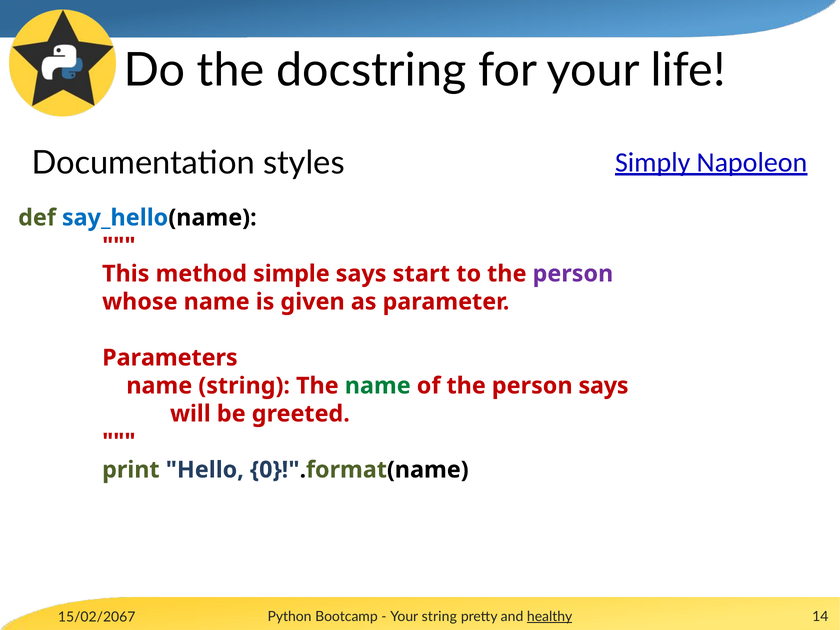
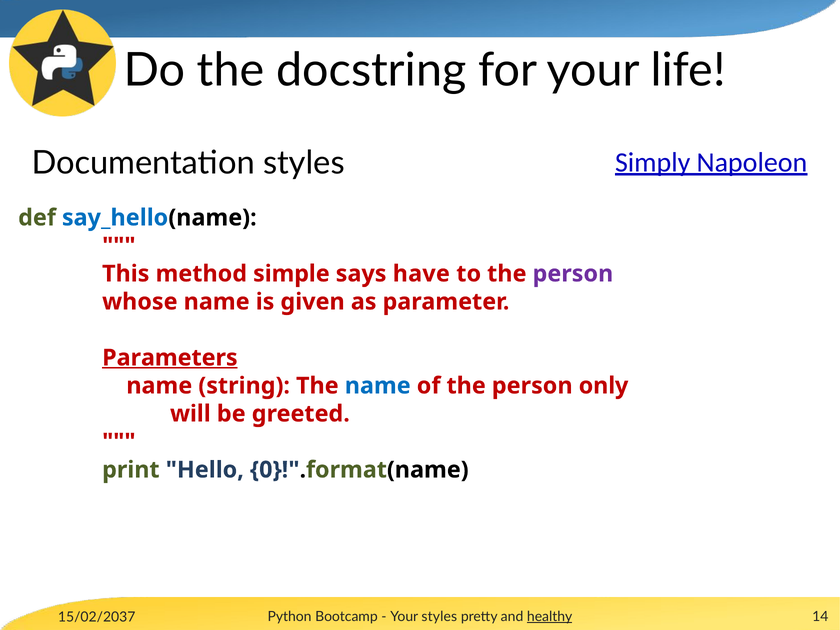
start: start -> have
Parameters underline: none -> present
name at (378, 386) colour: green -> blue
person says: says -> only
15/02/2067: 15/02/2067 -> 15/02/2037
Your string: string -> styles
